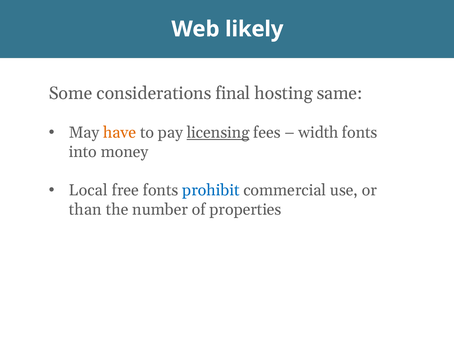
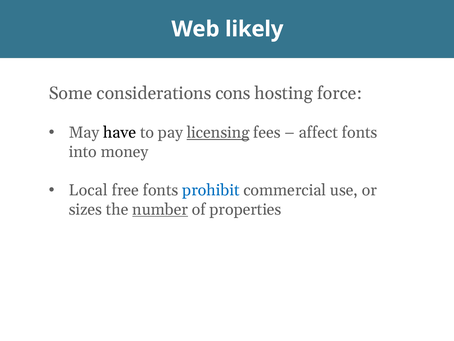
final: final -> cons
same: same -> force
have colour: orange -> black
width: width -> affect
than: than -> sizes
number underline: none -> present
